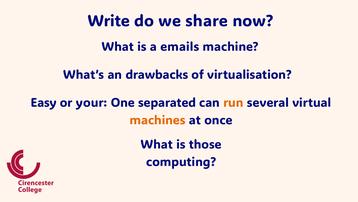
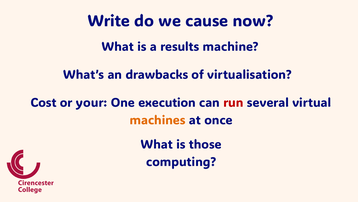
share: share -> cause
emails: emails -> results
Easy: Easy -> Cost
separated: separated -> execution
run colour: orange -> red
